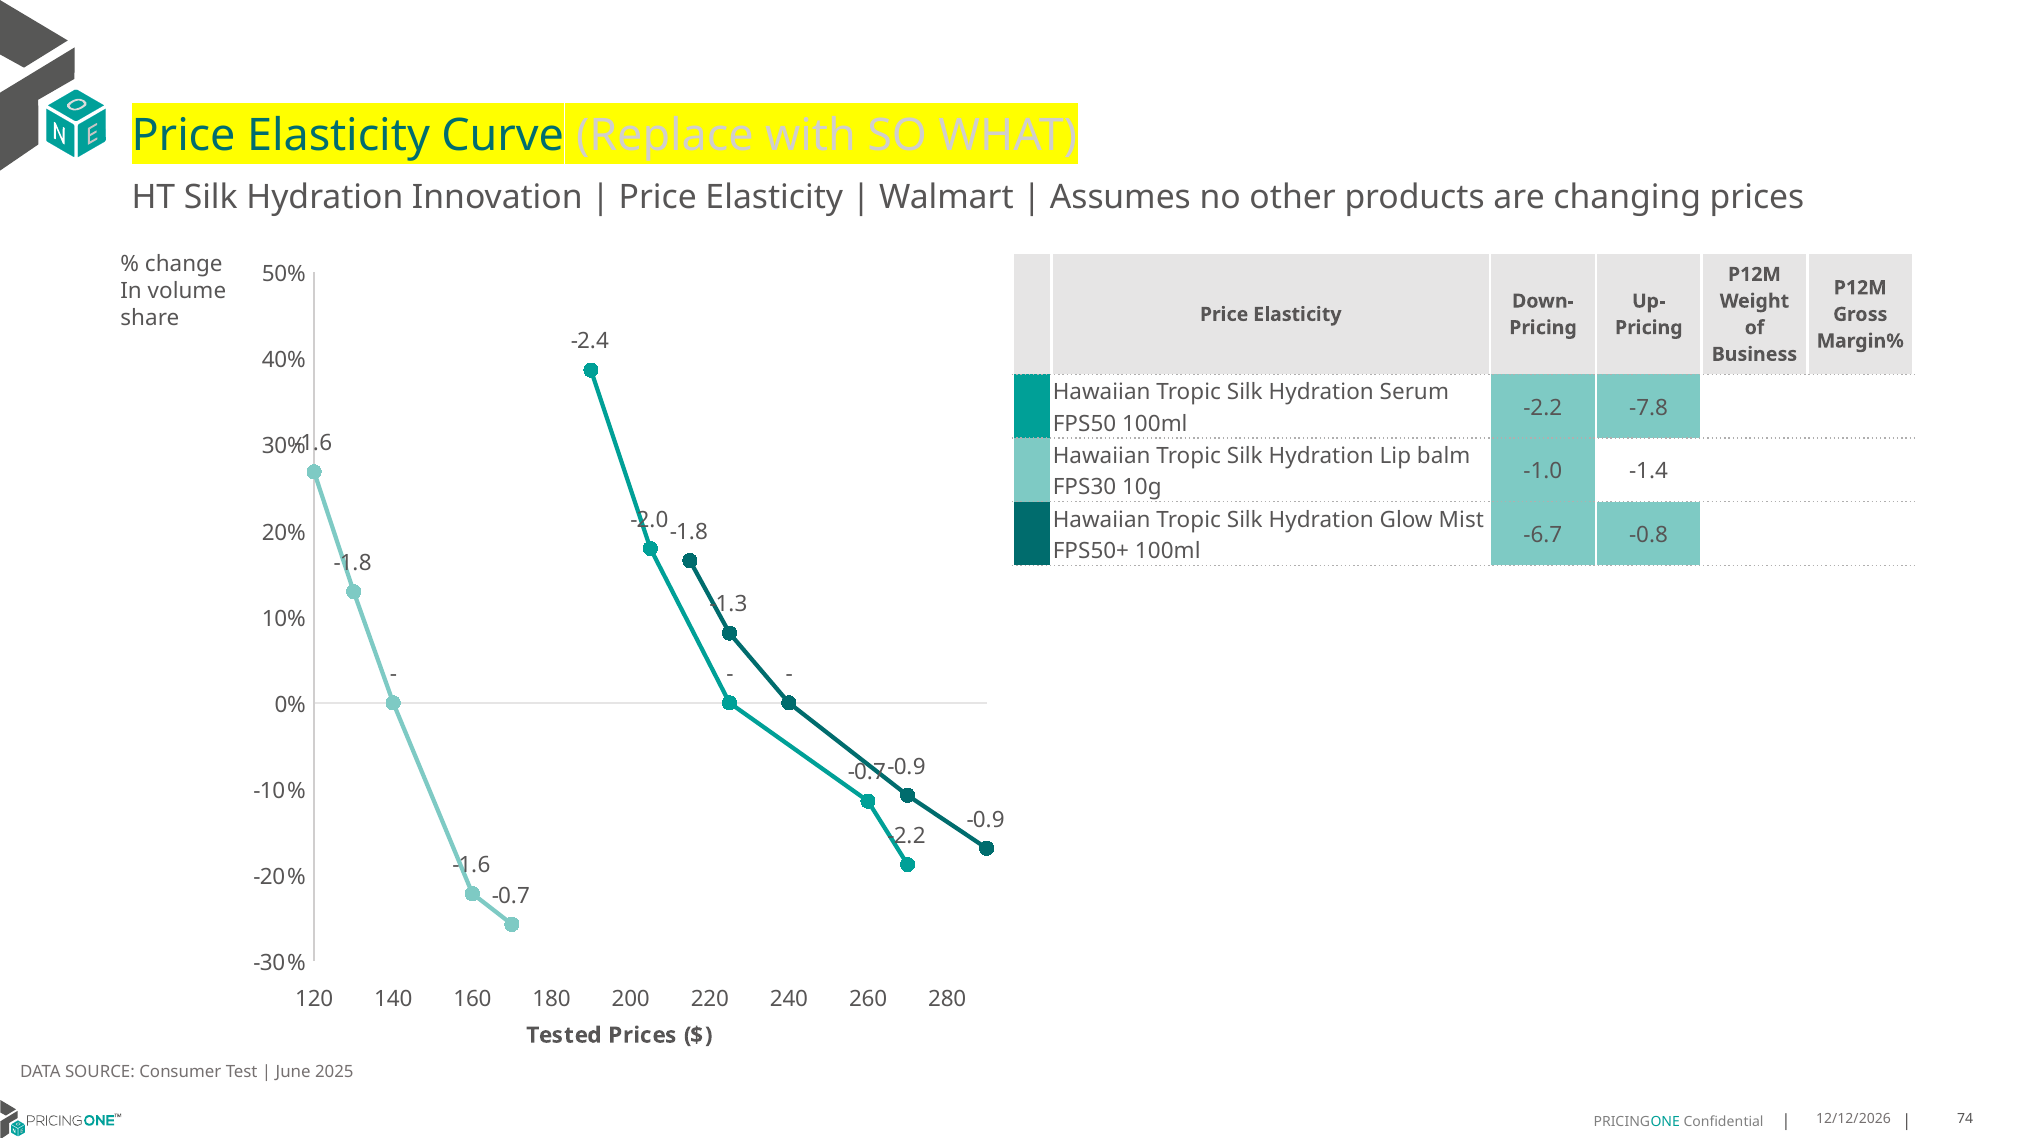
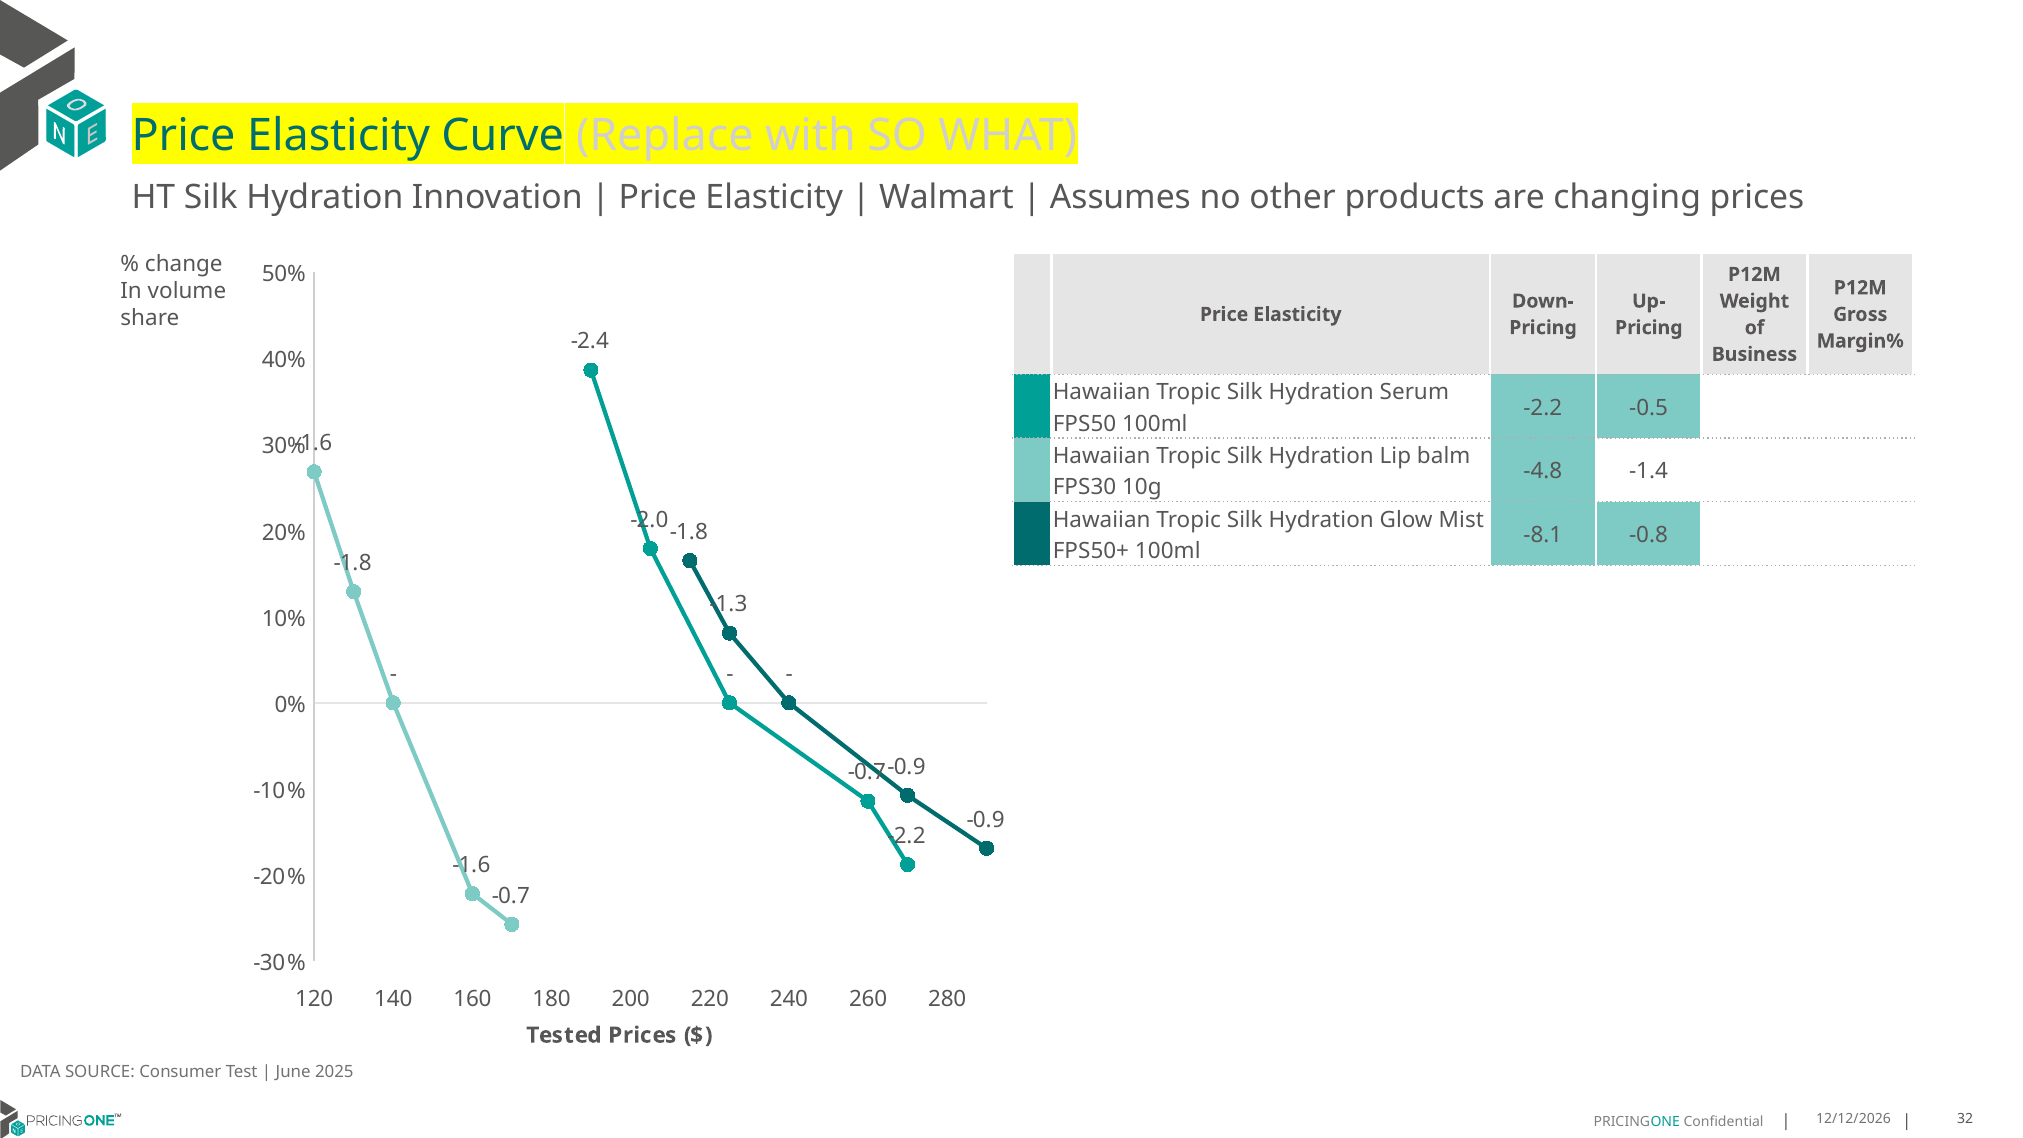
-7.8: -7.8 -> -0.5
-1.0: -1.0 -> -4.8
-6.7: -6.7 -> -8.1
74: 74 -> 32
